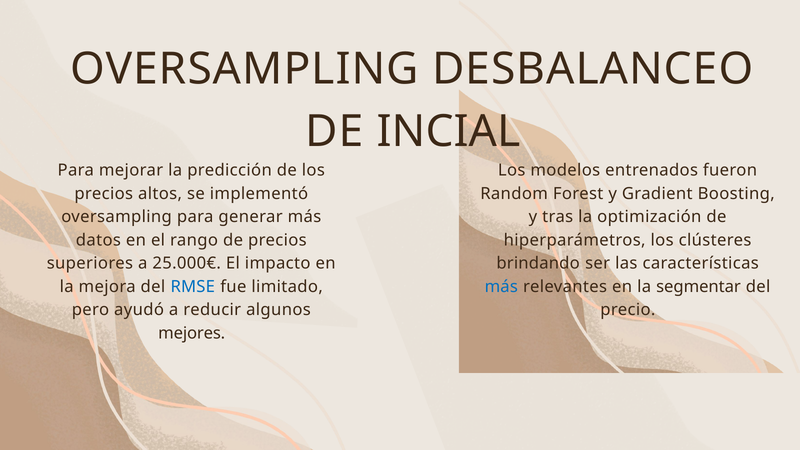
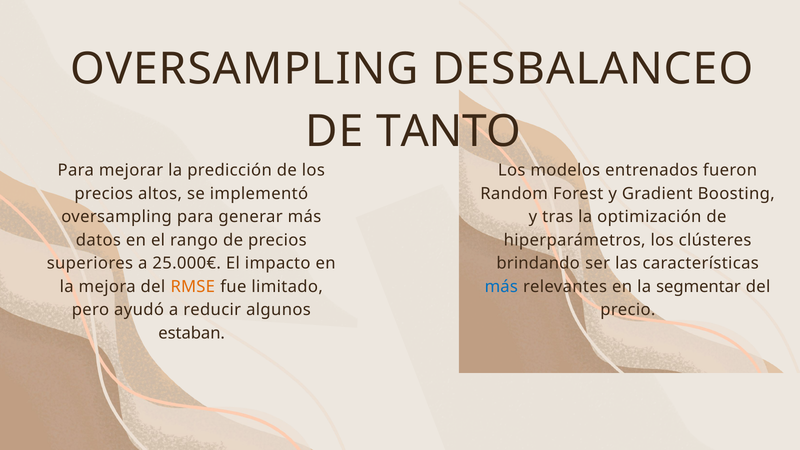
INCIAL: INCIAL -> TANTO
RMSE colour: blue -> orange
mejores: mejores -> estaban
